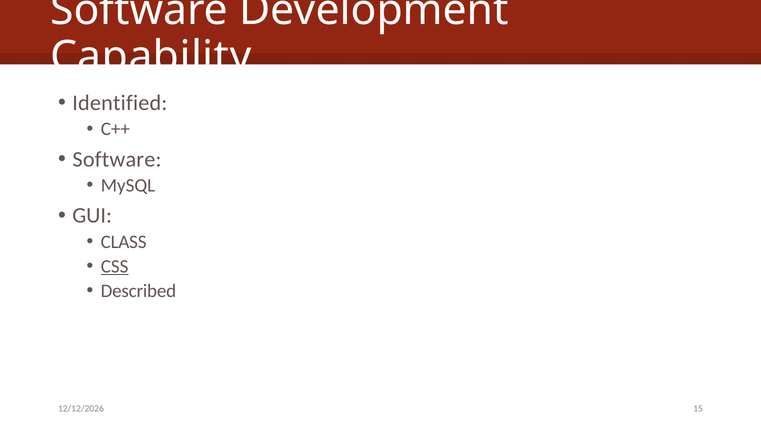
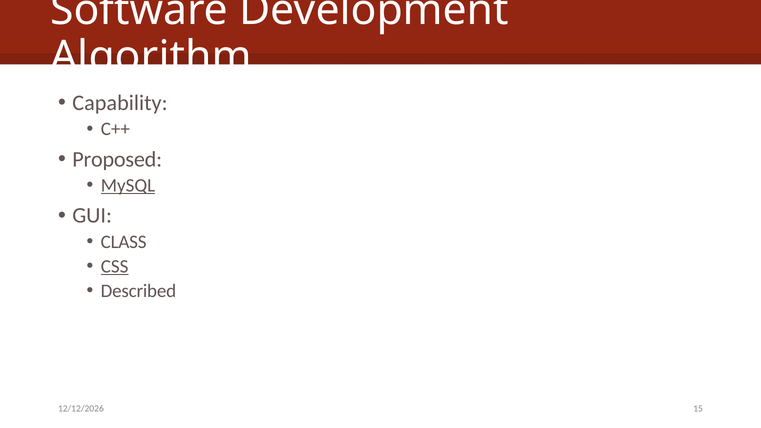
Capability: Capability -> Algorithm
Identified: Identified -> Capability
Software at (117, 159): Software -> Proposed
MySQL underline: none -> present
